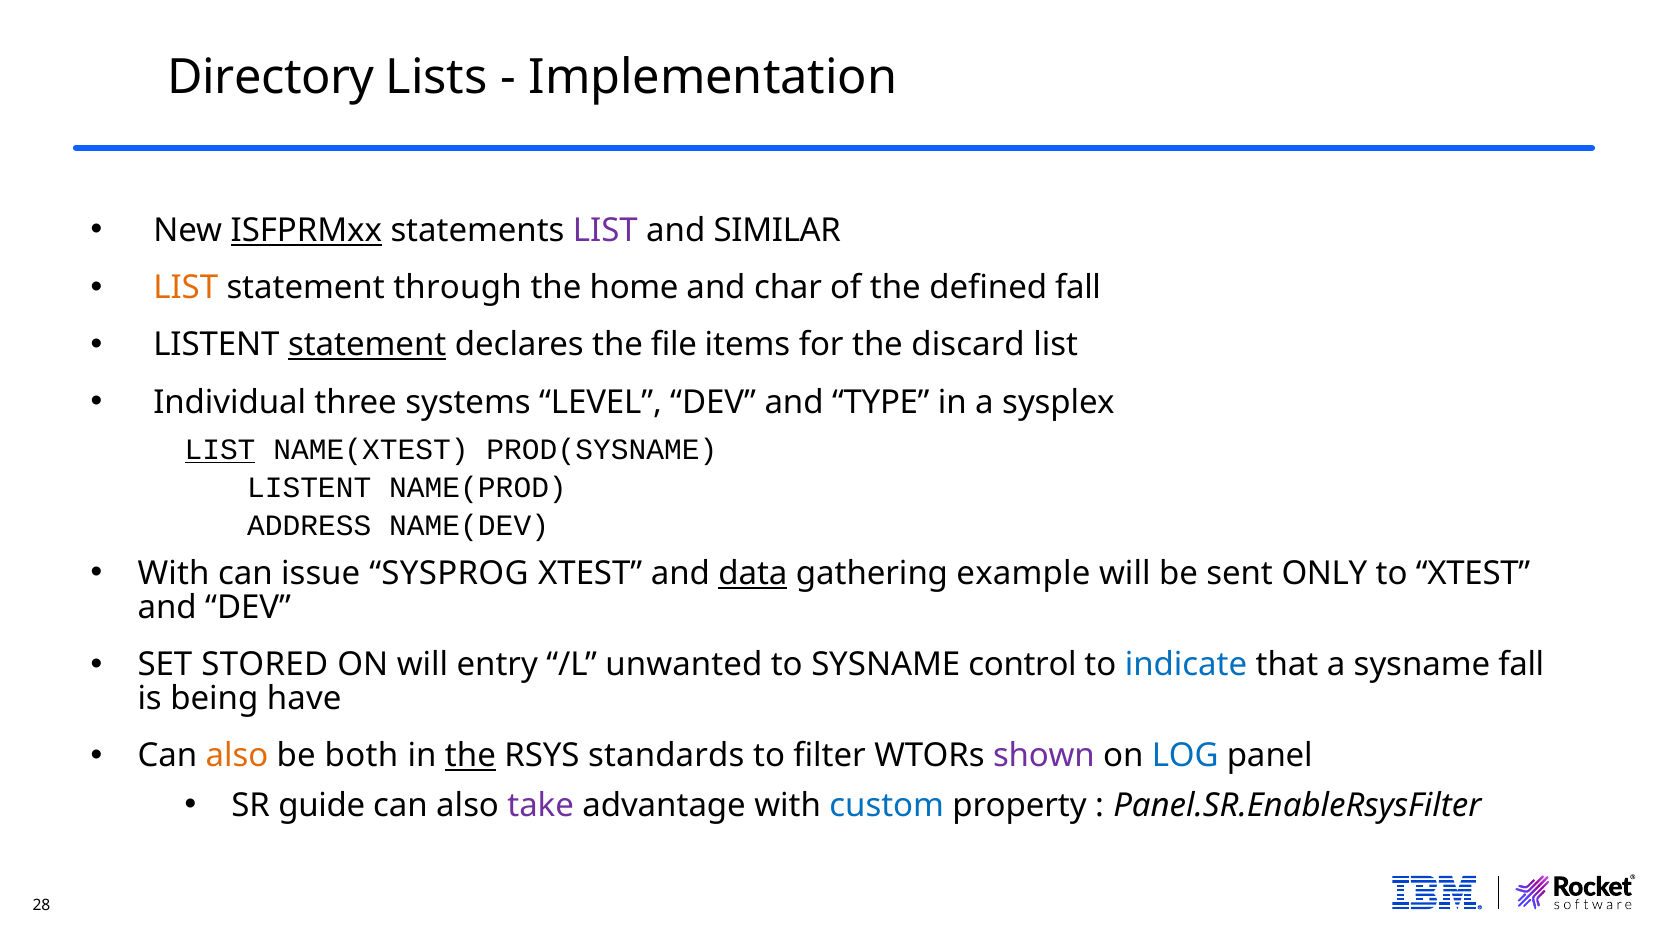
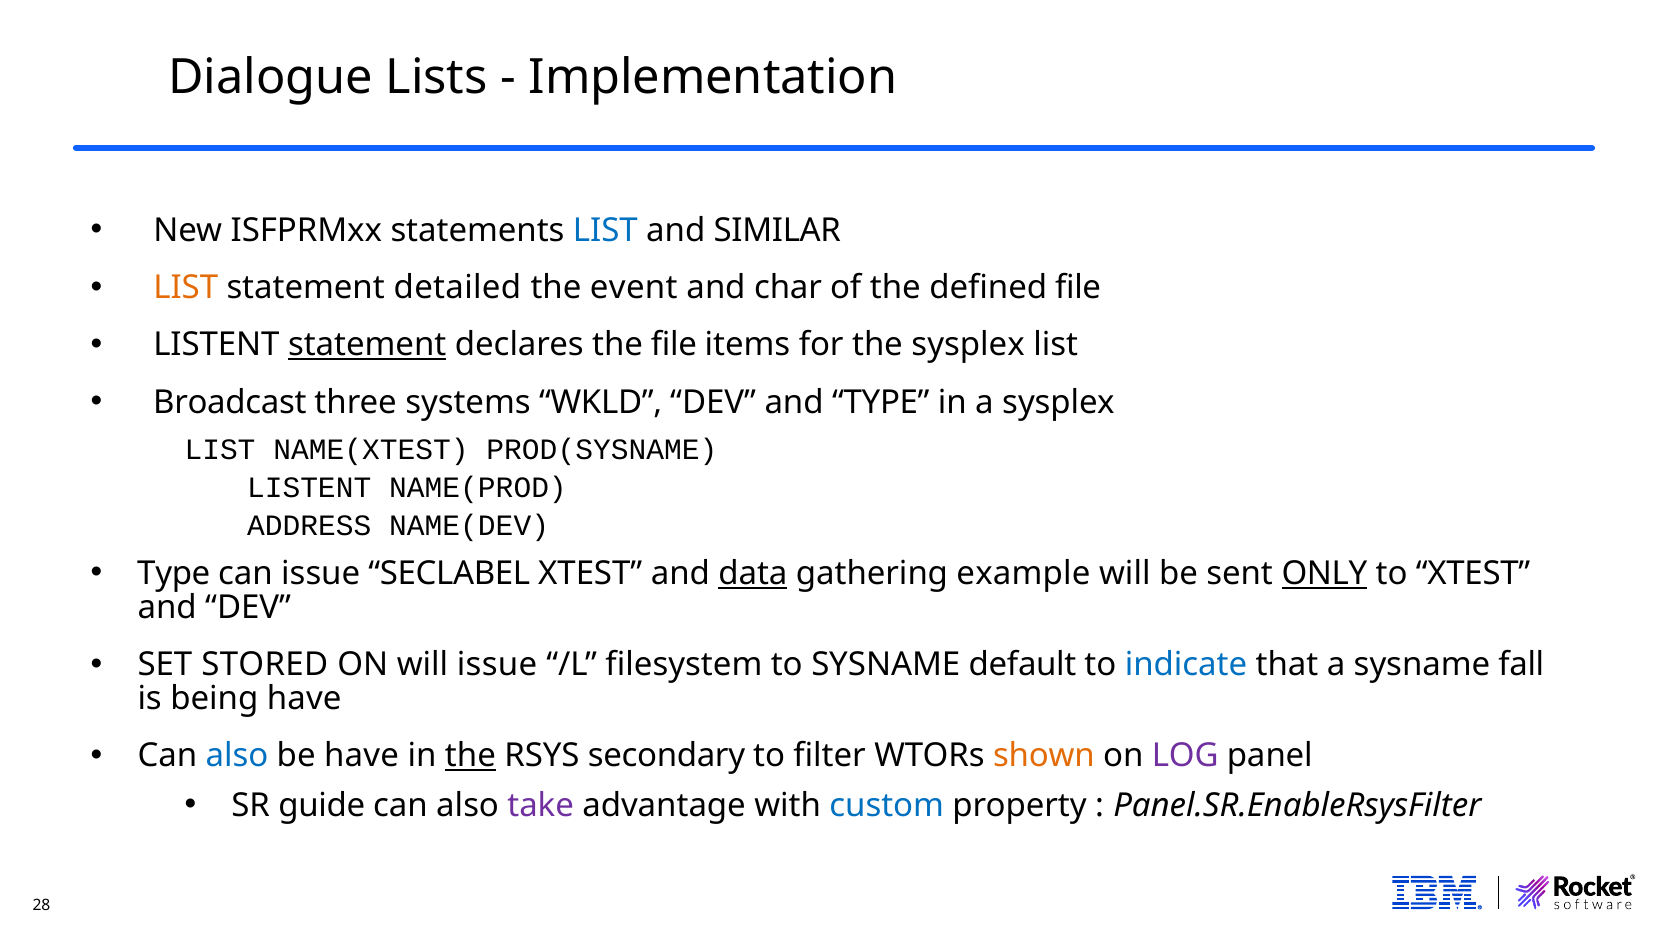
Directory: Directory -> Dialogue
ISFPRMxx underline: present -> none
LIST at (605, 231) colour: purple -> blue
through: through -> detailed
home: home -> event
defined fall: fall -> file
the discard: discard -> sysplex
Individual: Individual -> Broadcast
LEVEL: LEVEL -> WKLD
LIST at (220, 450) underline: present -> none
With at (174, 574): With -> Type
SYSPROG: SYSPROG -> SECLABEL
ONLY underline: none -> present
will entry: entry -> issue
unwanted: unwanted -> filesystem
control: control -> default
also at (237, 756) colour: orange -> blue
be both: both -> have
standards: standards -> secondary
shown colour: purple -> orange
LOG colour: blue -> purple
